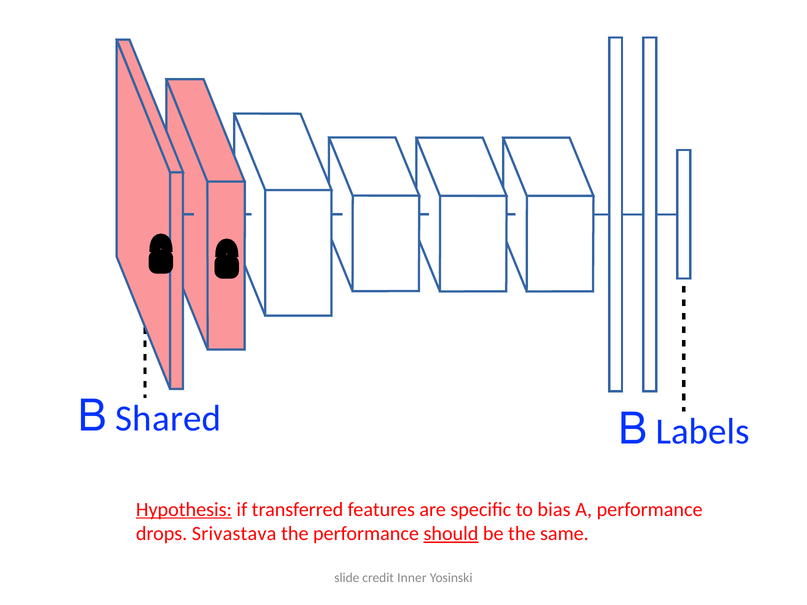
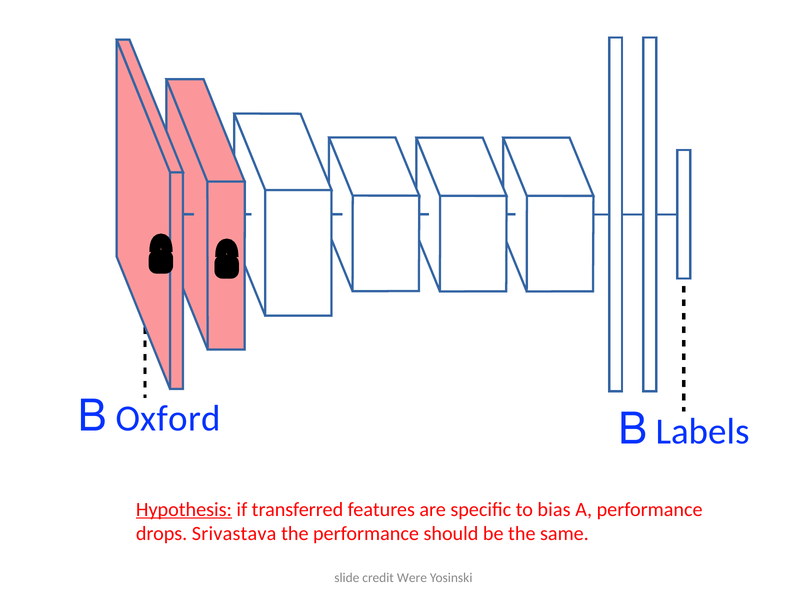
Shared: Shared -> Oxford
should underline: present -> none
Inner: Inner -> Were
